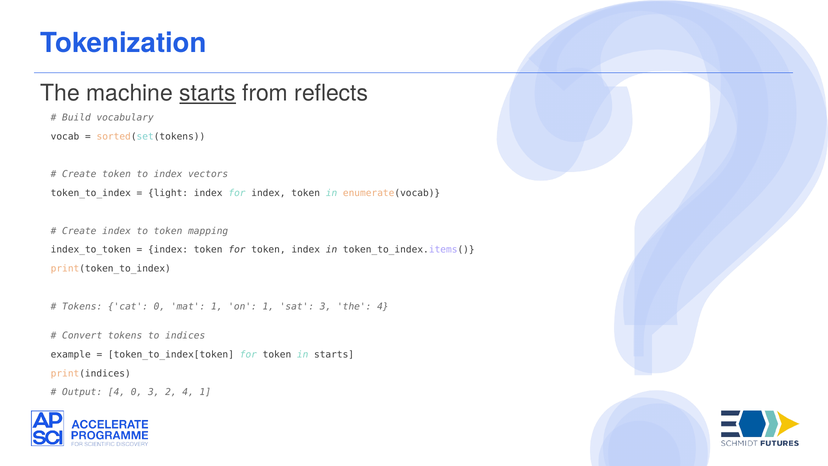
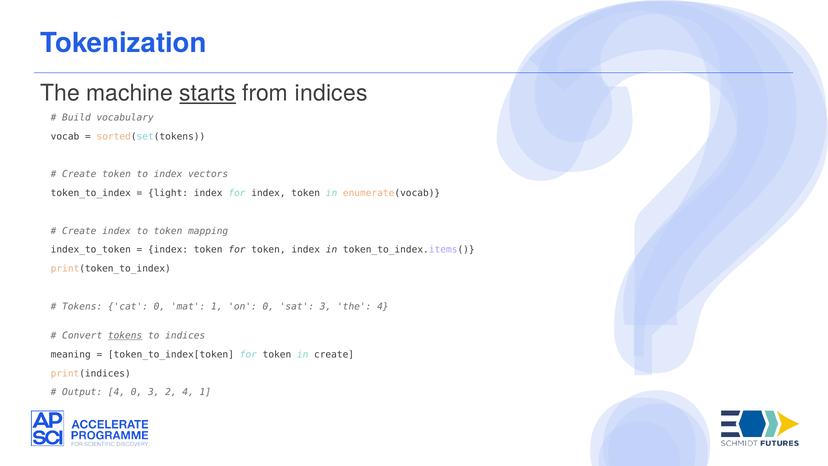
from reflects: reflects -> indices
on 1: 1 -> 0
tokens at (125, 335) underline: none -> present
example: example -> meaning
in starts: starts -> create
